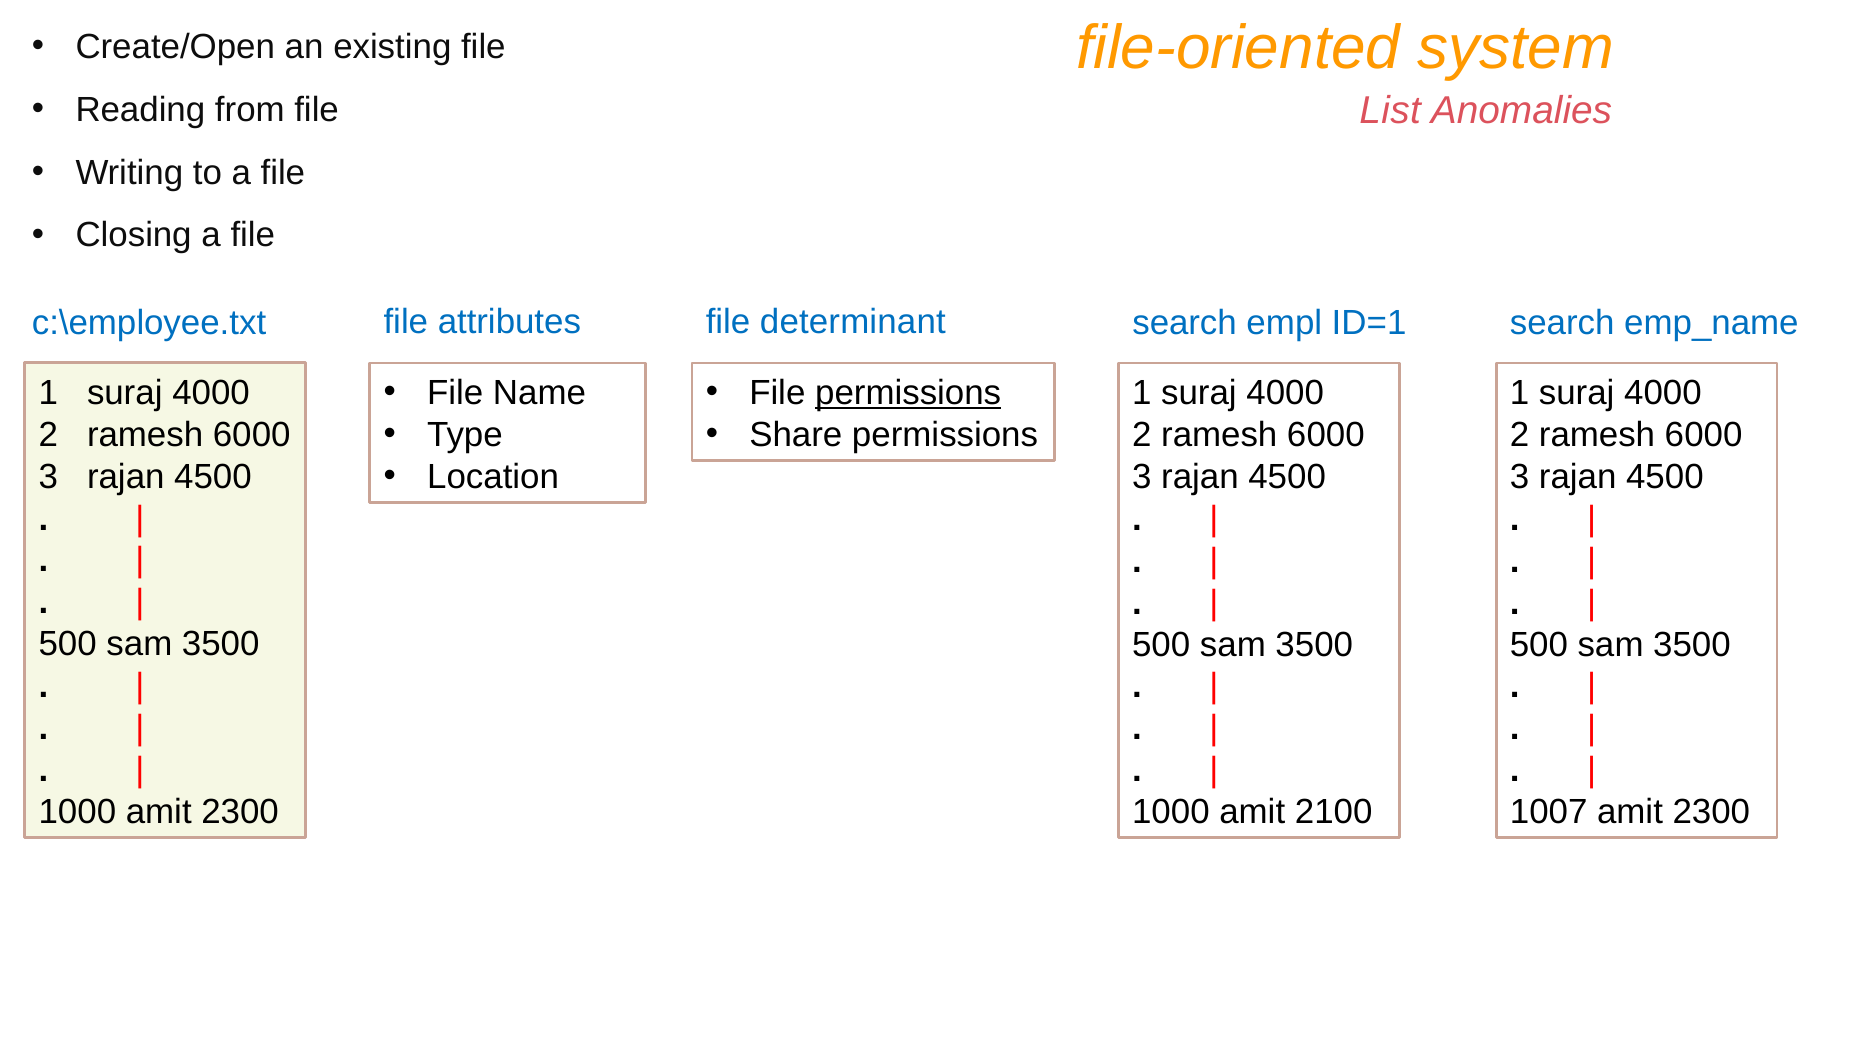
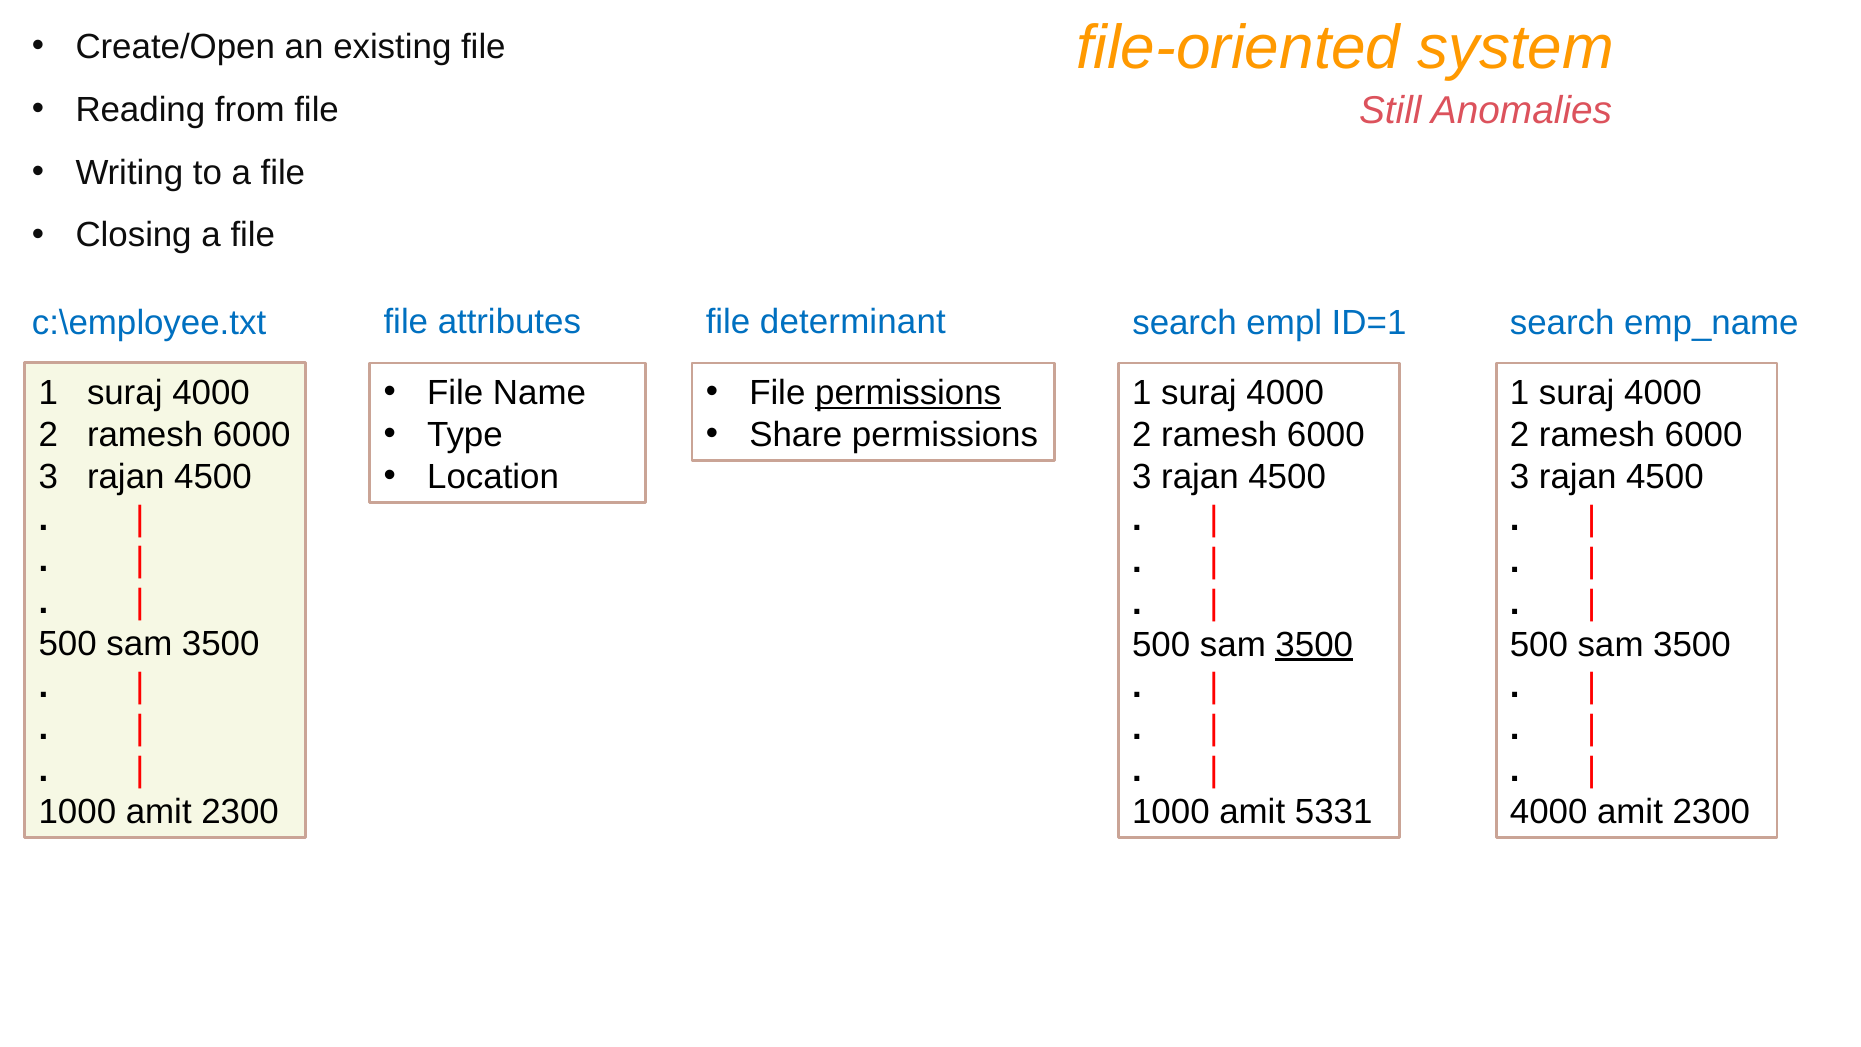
List: List -> Still
3500 at (1314, 644) underline: none -> present
2100: 2100 -> 5331
1007 at (1549, 812): 1007 -> 4000
